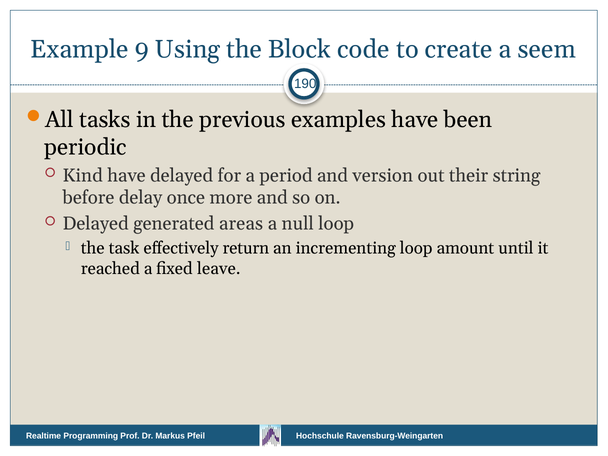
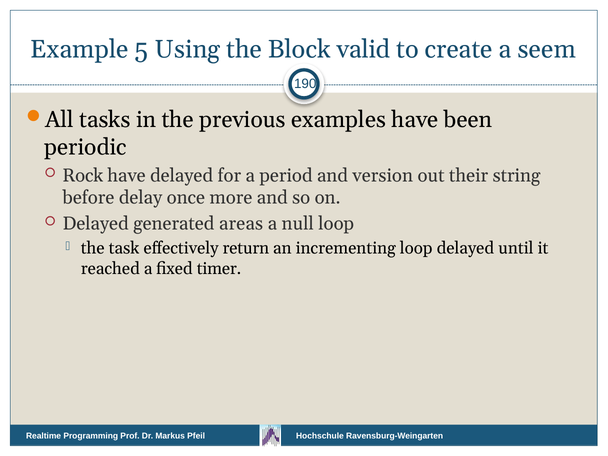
9: 9 -> 5
code: code -> valid
Kind: Kind -> Rock
loop amount: amount -> delayed
leave: leave -> timer
